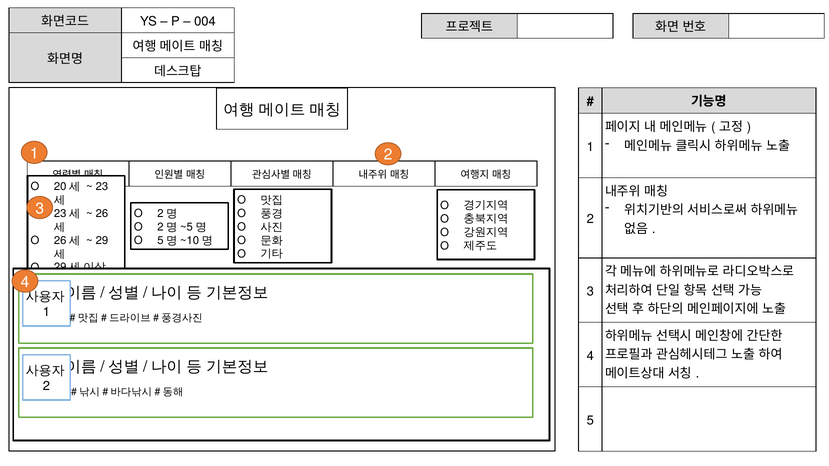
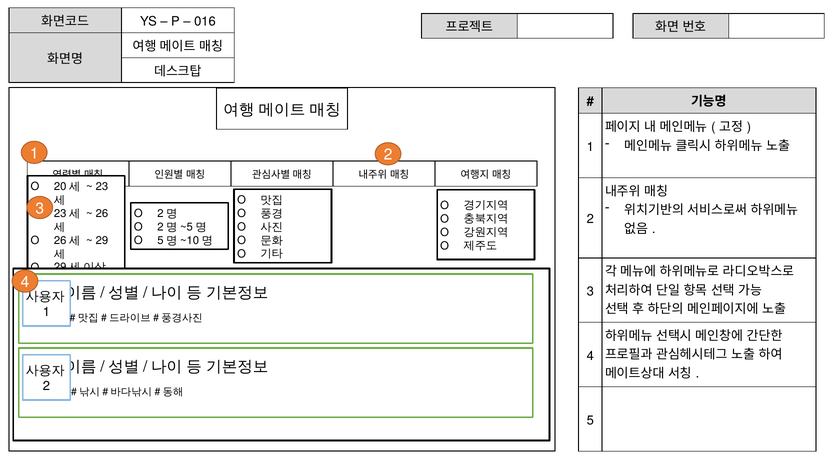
004: 004 -> 016
